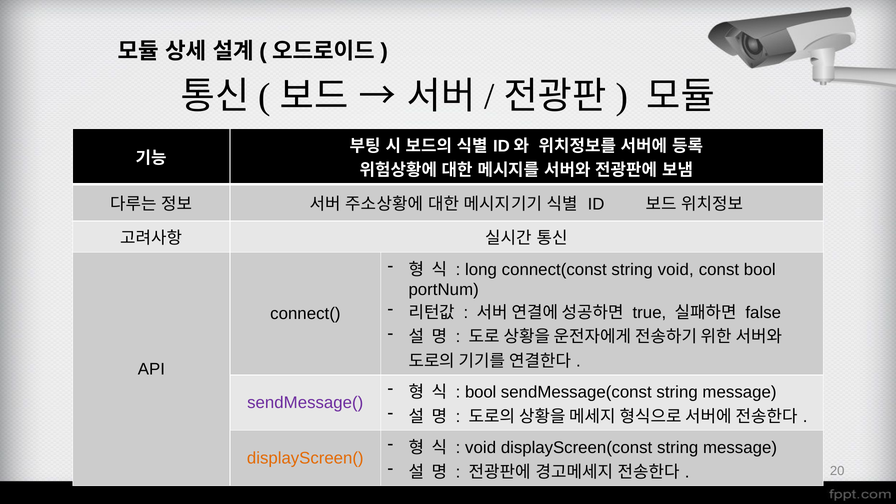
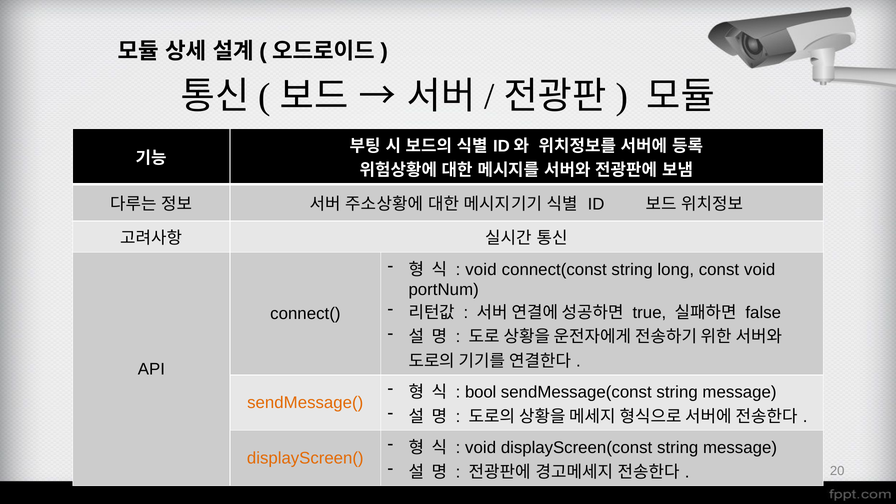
long at (481, 269): long -> void
string void: void -> long
const bool: bool -> void
sendMessage( colour: purple -> orange
